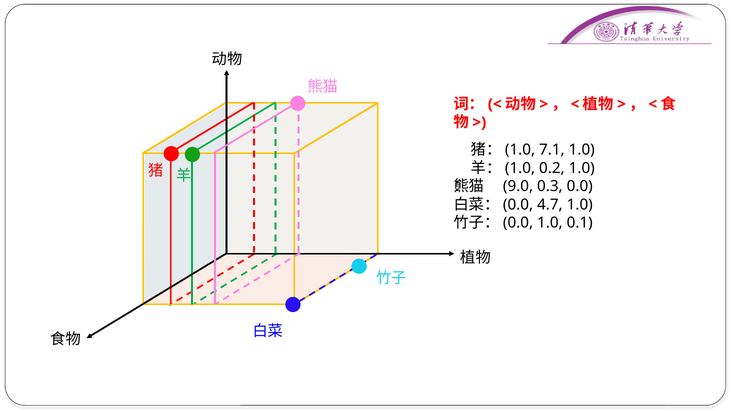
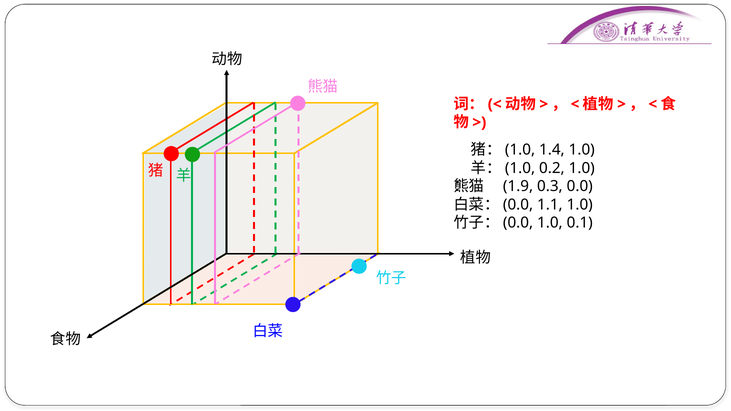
7.1: 7.1 -> 1.4
9.0: 9.0 -> 1.9
4.7: 4.7 -> 1.1
